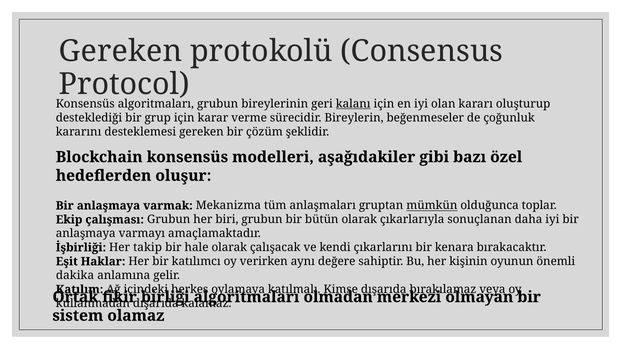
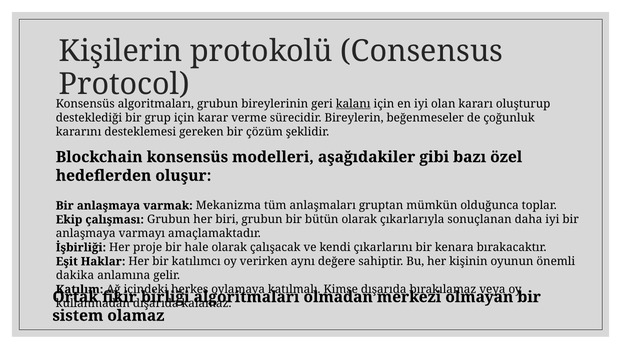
Gereken at (121, 51): Gereken -> Kişilerin
mümkün underline: present -> none
takip: takip -> proje
